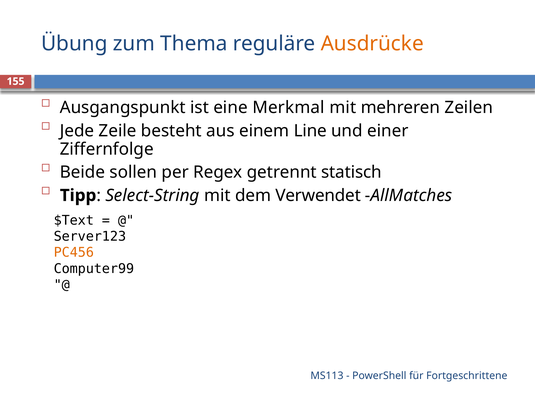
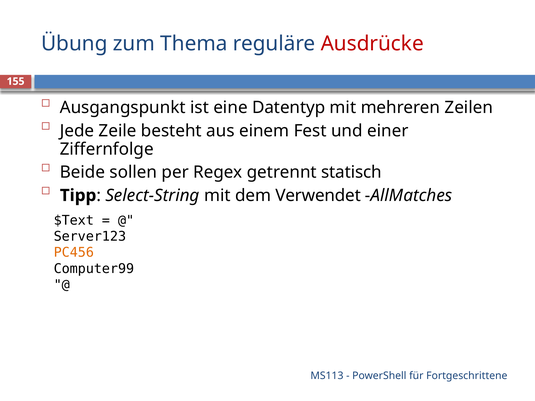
Ausdrücke colour: orange -> red
Merkmal: Merkmal -> Datentyp
Line: Line -> Fest
